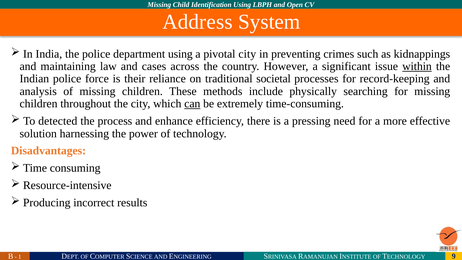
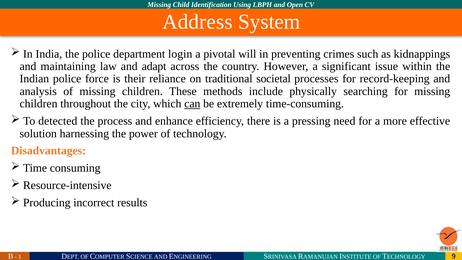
department using: using -> login
pivotal city: city -> will
cases: cases -> adapt
within underline: present -> none
